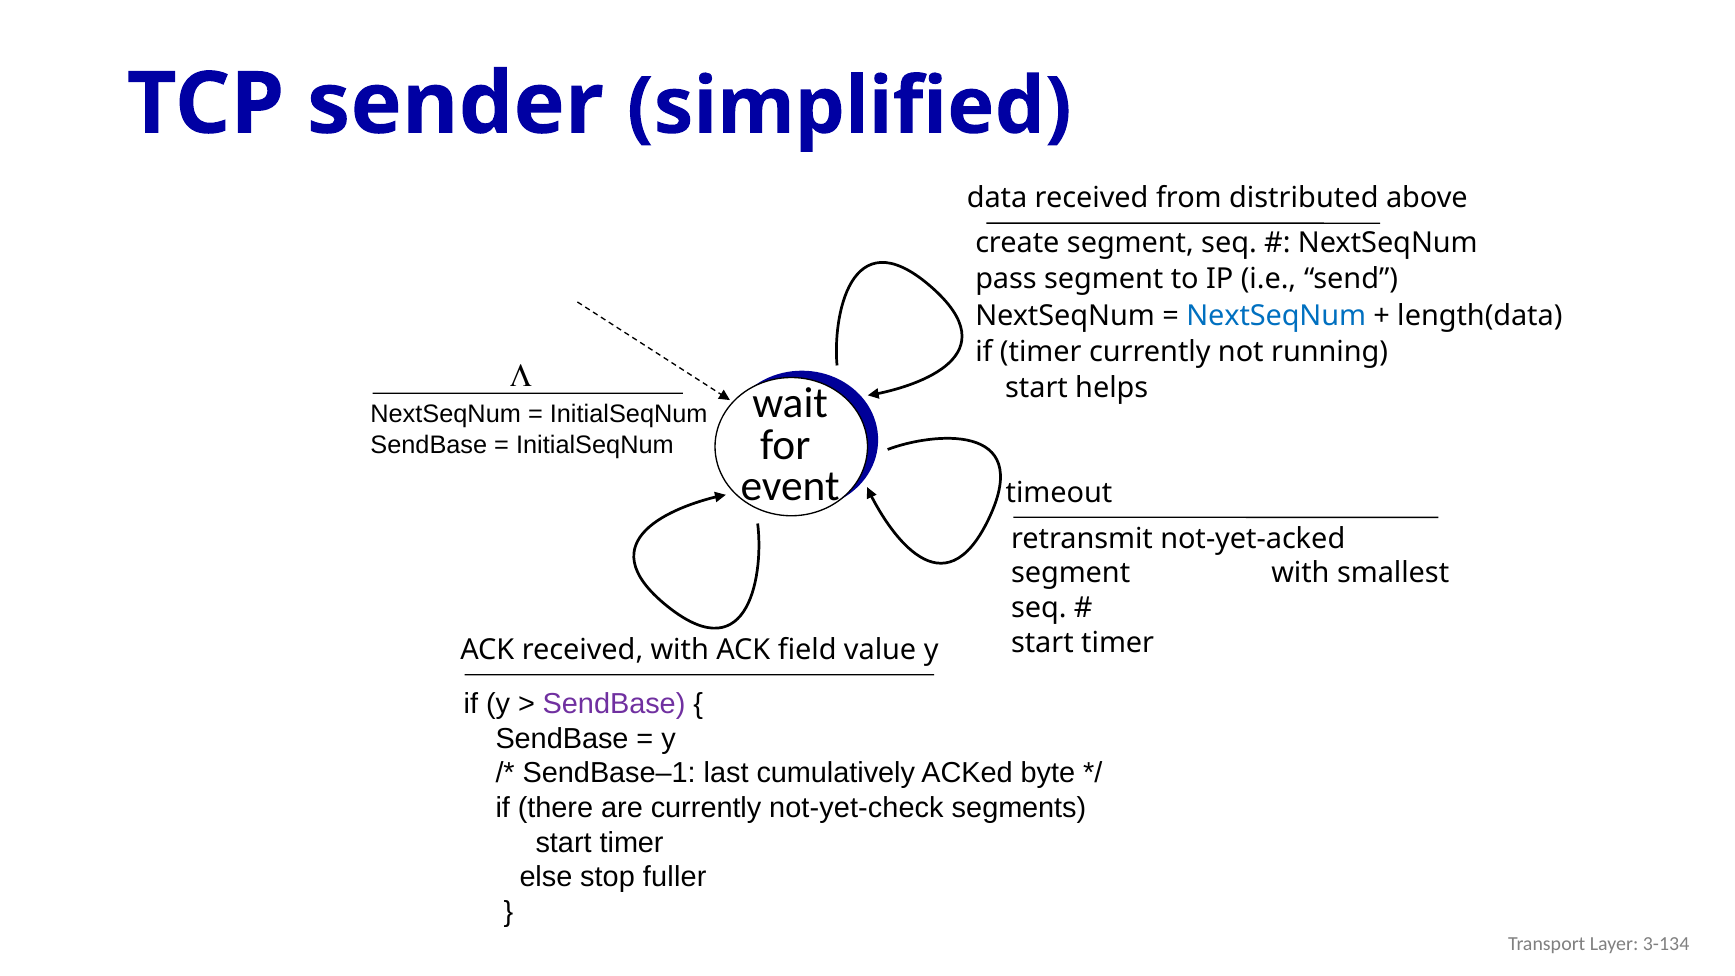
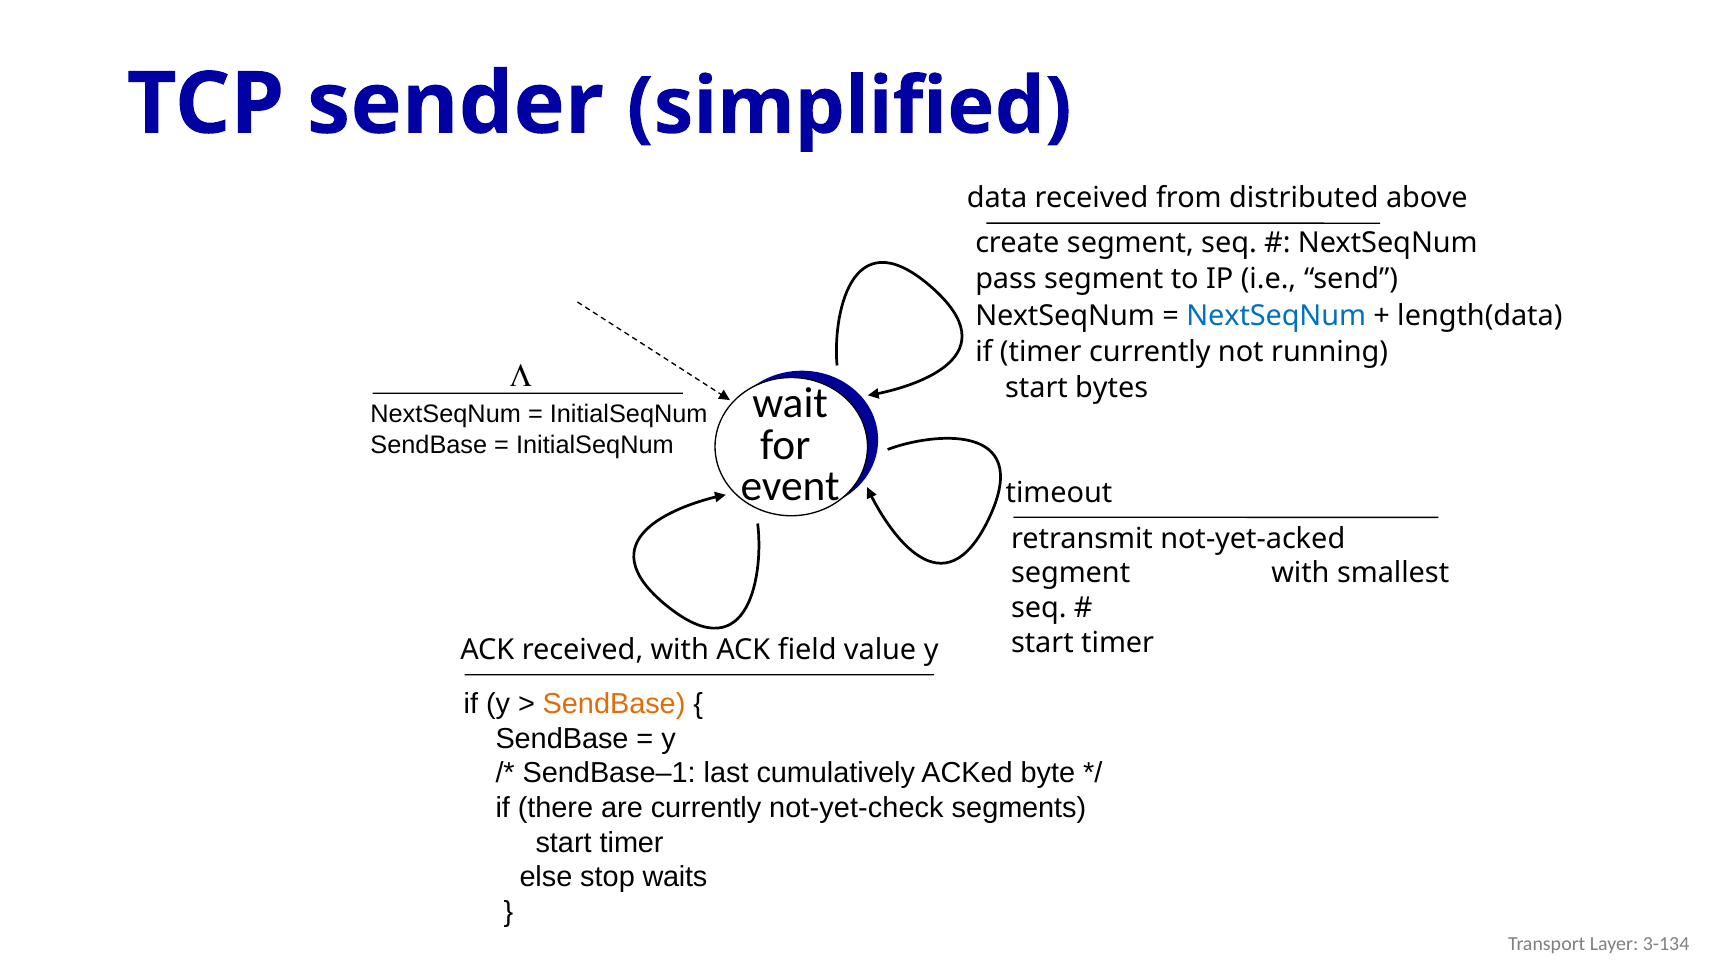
helps: helps -> bytes
SendBase at (614, 704) colour: purple -> orange
fuller: fuller -> waits
